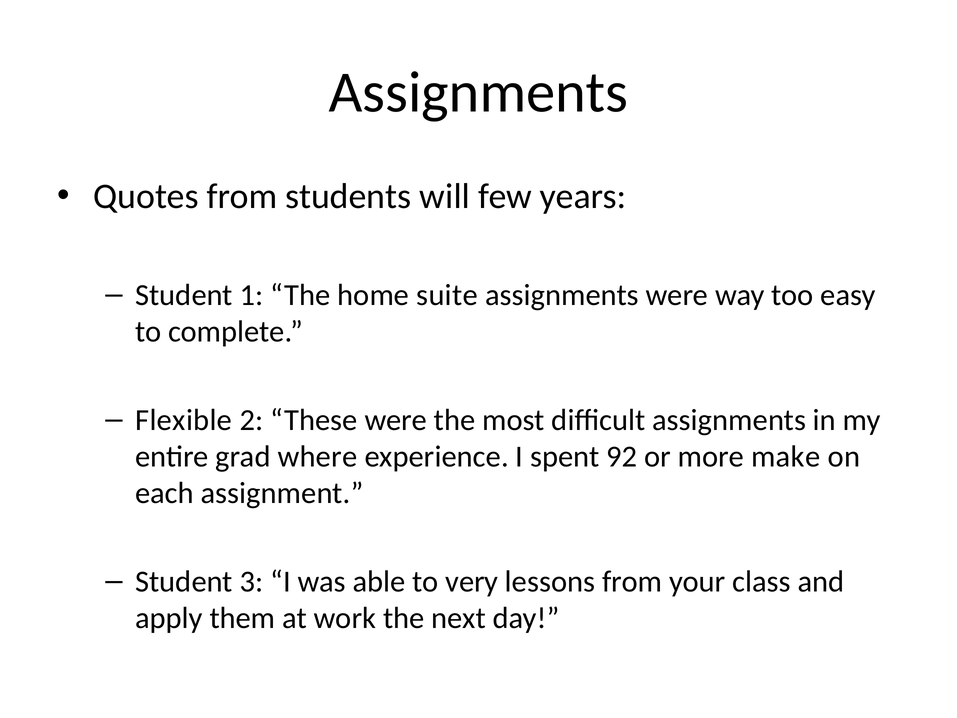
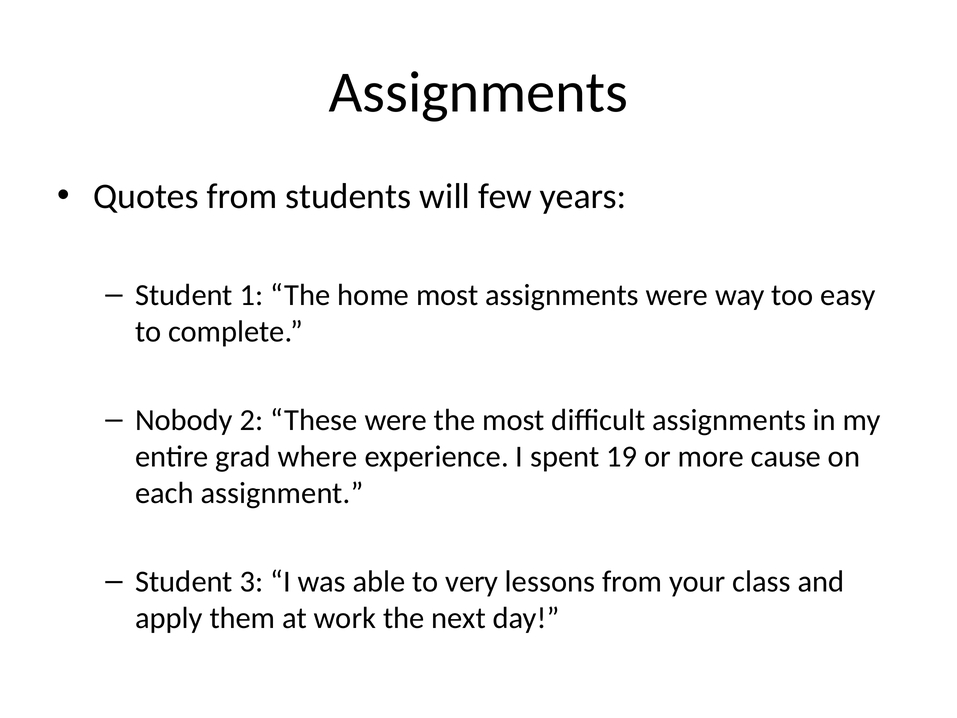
home suite: suite -> most
Flexible: Flexible -> Nobody
92: 92 -> 19
make: make -> cause
